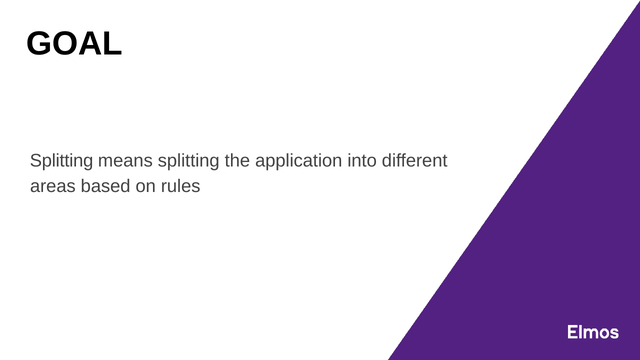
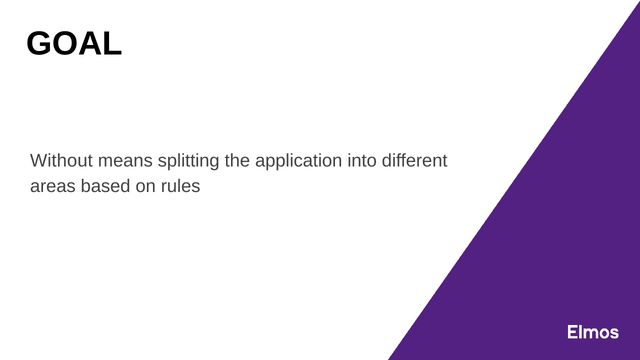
Splitting at (62, 161): Splitting -> Without
